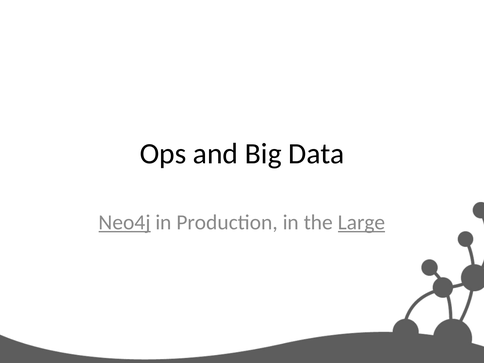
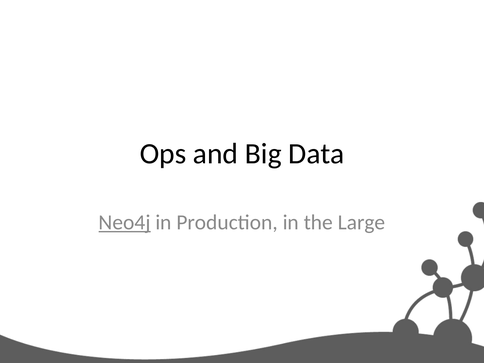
Large underline: present -> none
